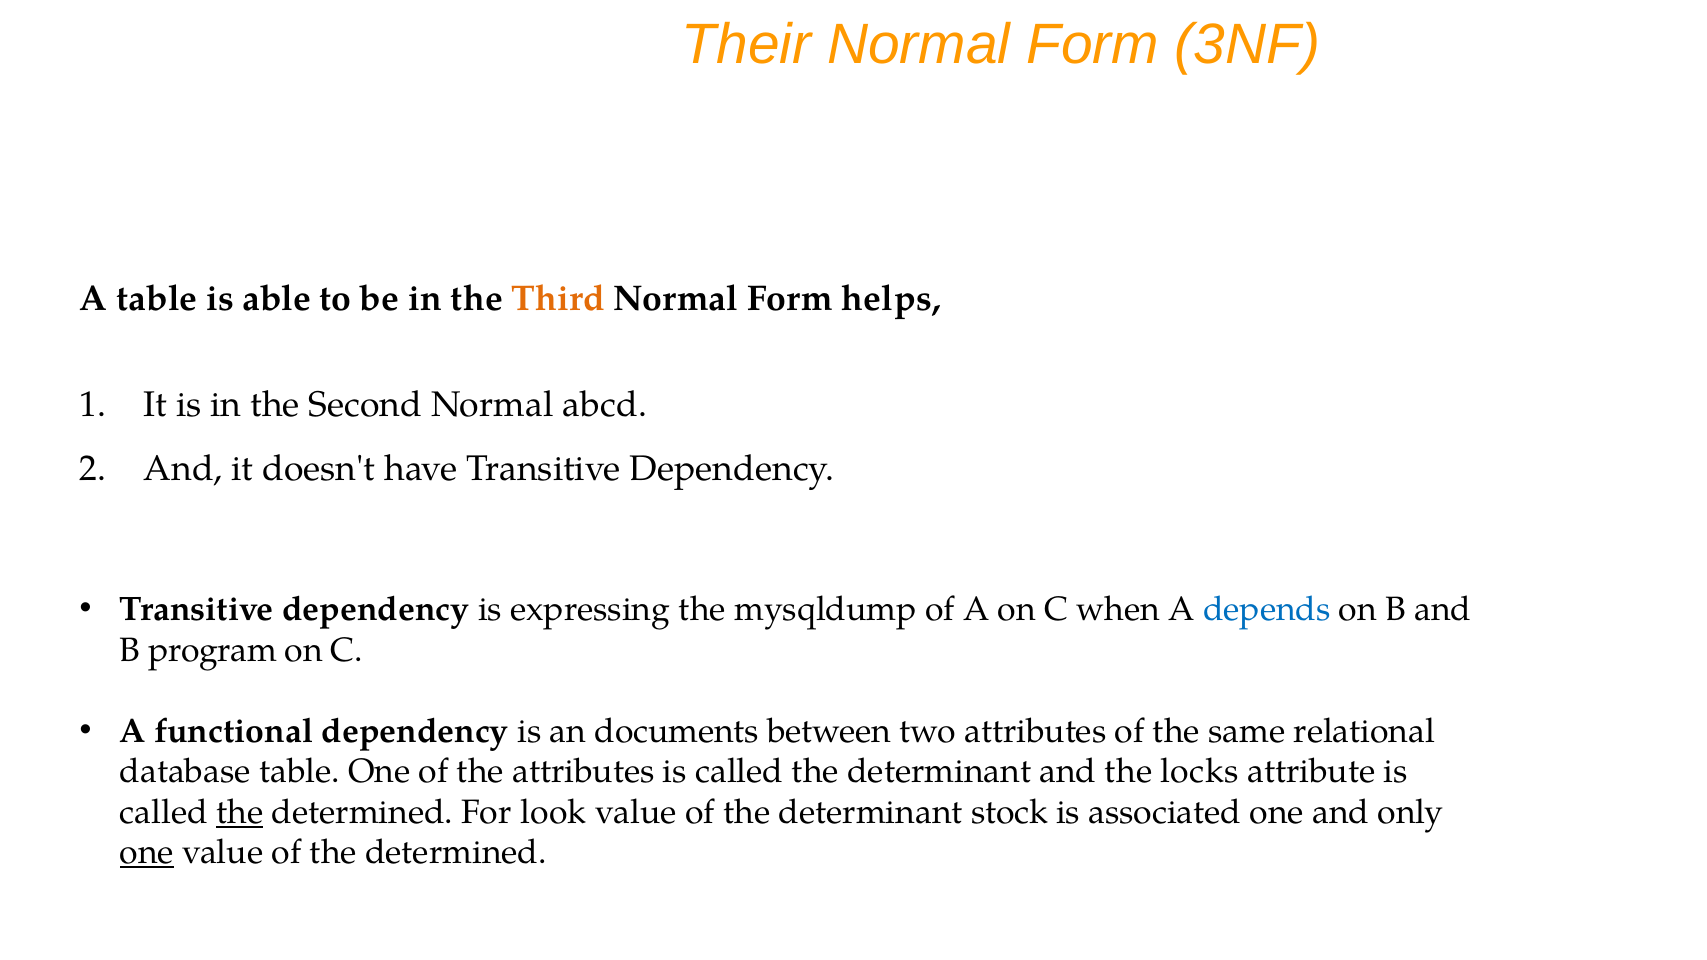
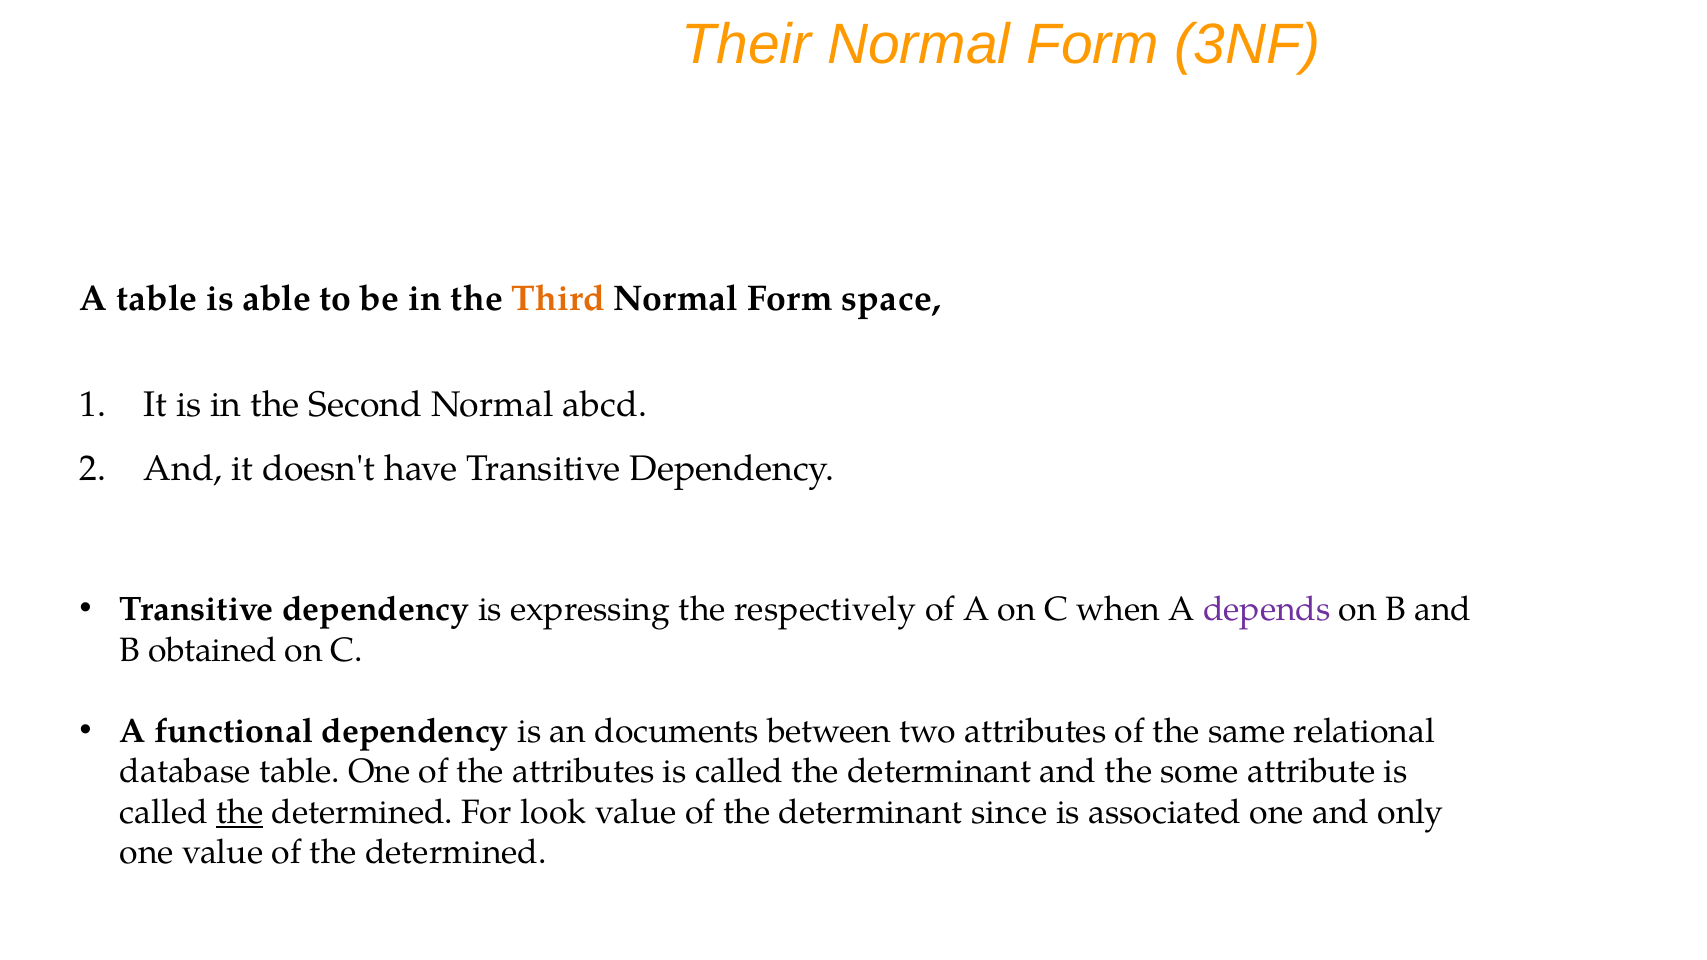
helps: helps -> space
mysqldump: mysqldump -> respectively
depends colour: blue -> purple
program: program -> obtained
locks: locks -> some
stock: stock -> since
one at (147, 853) underline: present -> none
